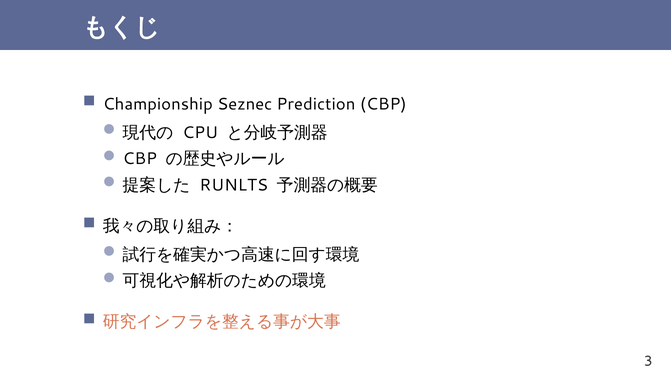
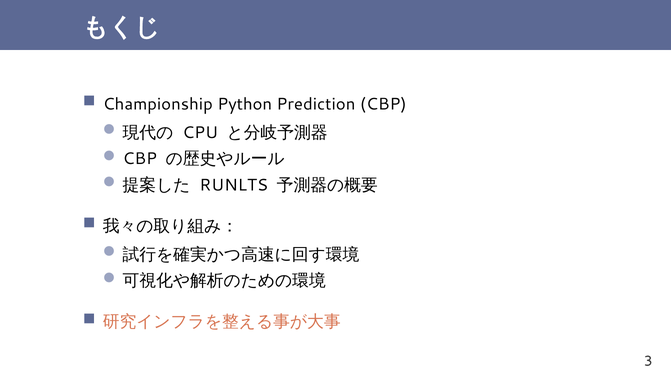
Seznec: Seznec -> Python
